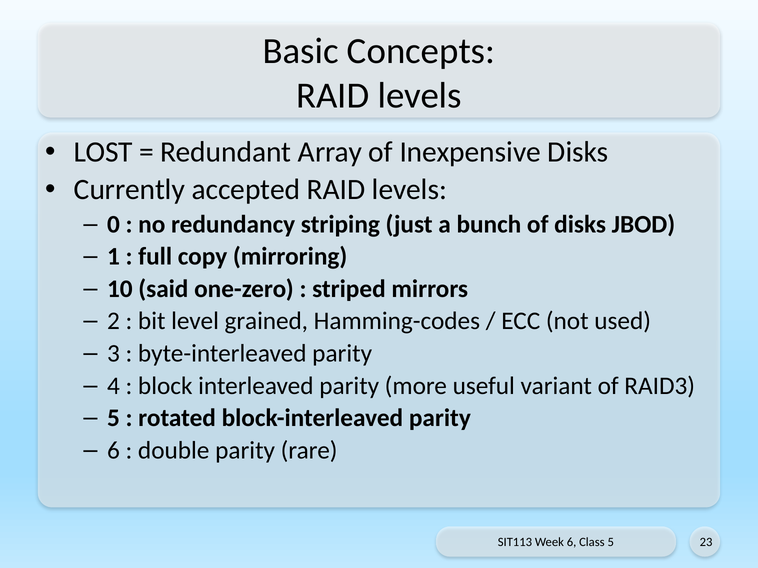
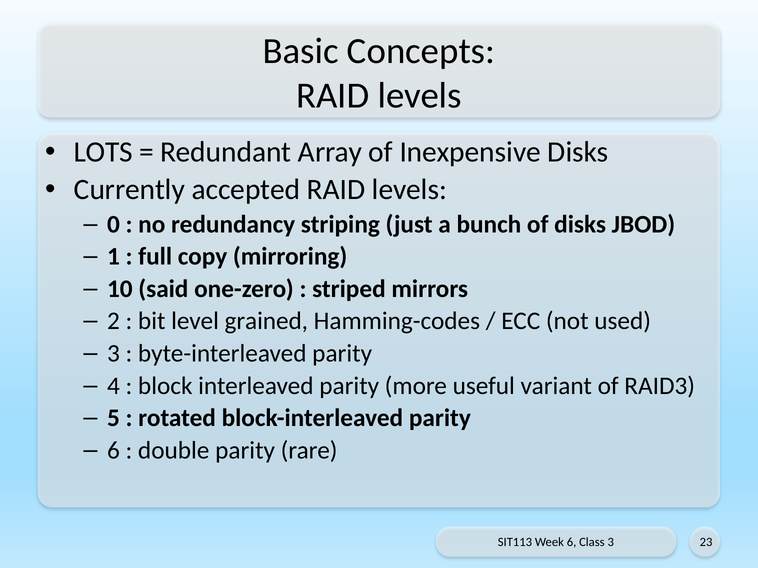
LOST: LOST -> LOTS
Class 5: 5 -> 3
